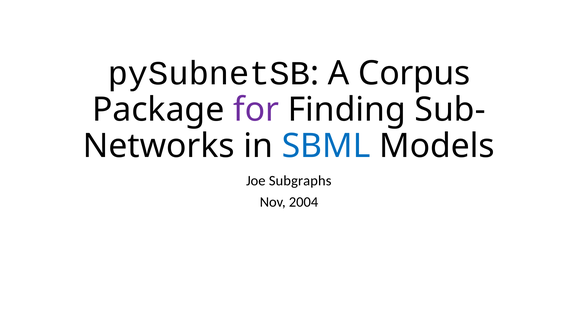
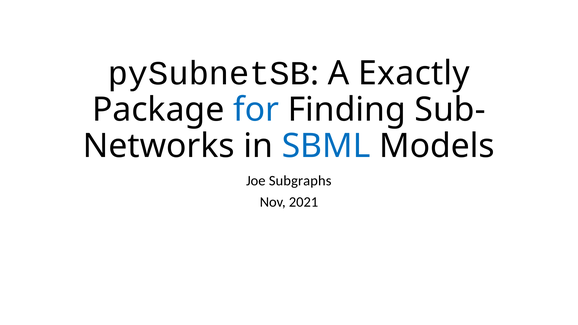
Corpus: Corpus -> Exactly
for colour: purple -> blue
2004: 2004 -> 2021
